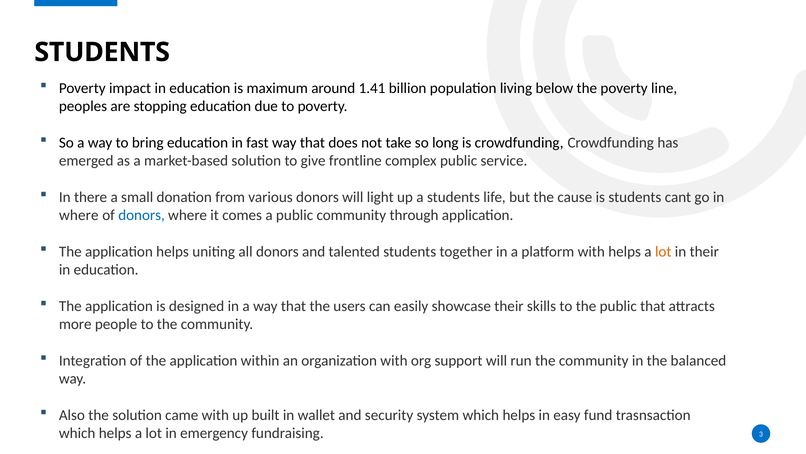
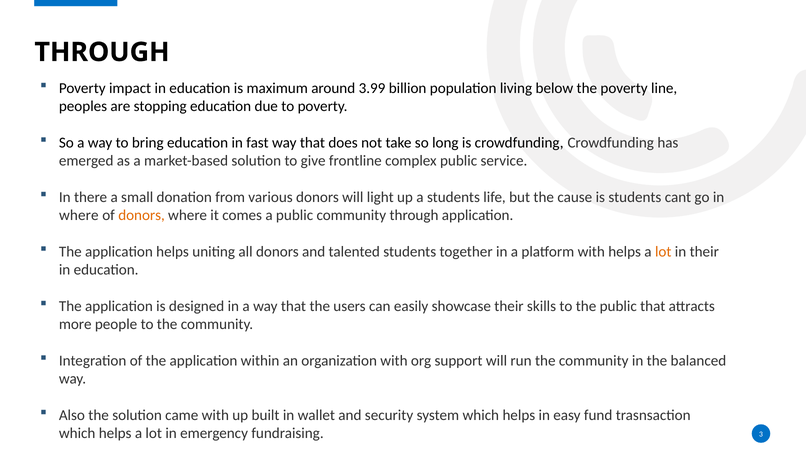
STUDENTS at (102, 52): STUDENTS -> THROUGH
1.41: 1.41 -> 3.99
donors at (142, 215) colour: blue -> orange
